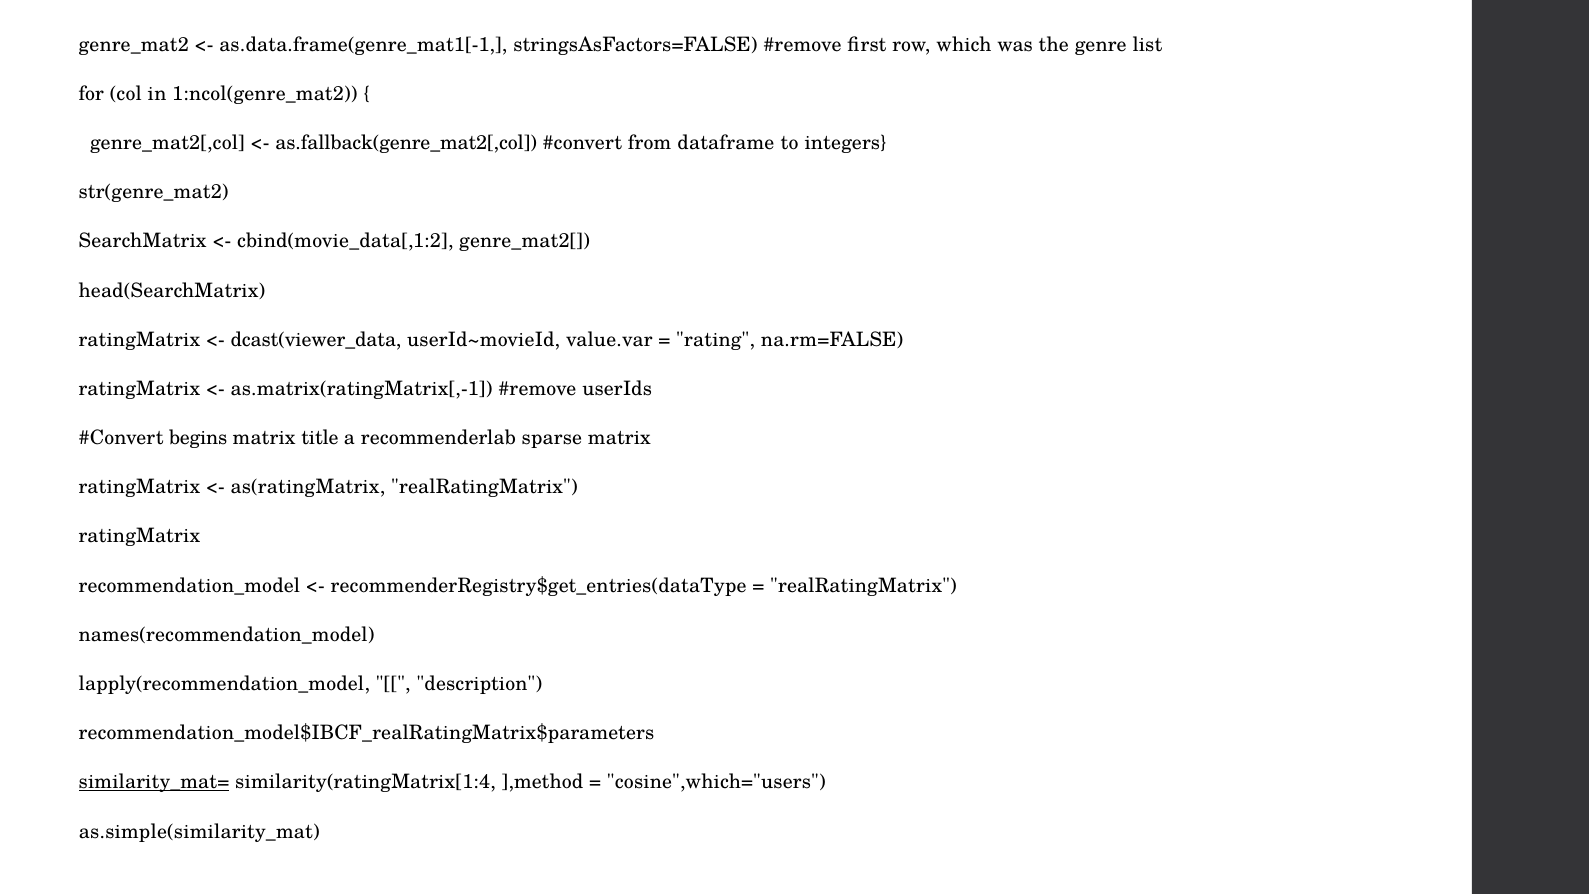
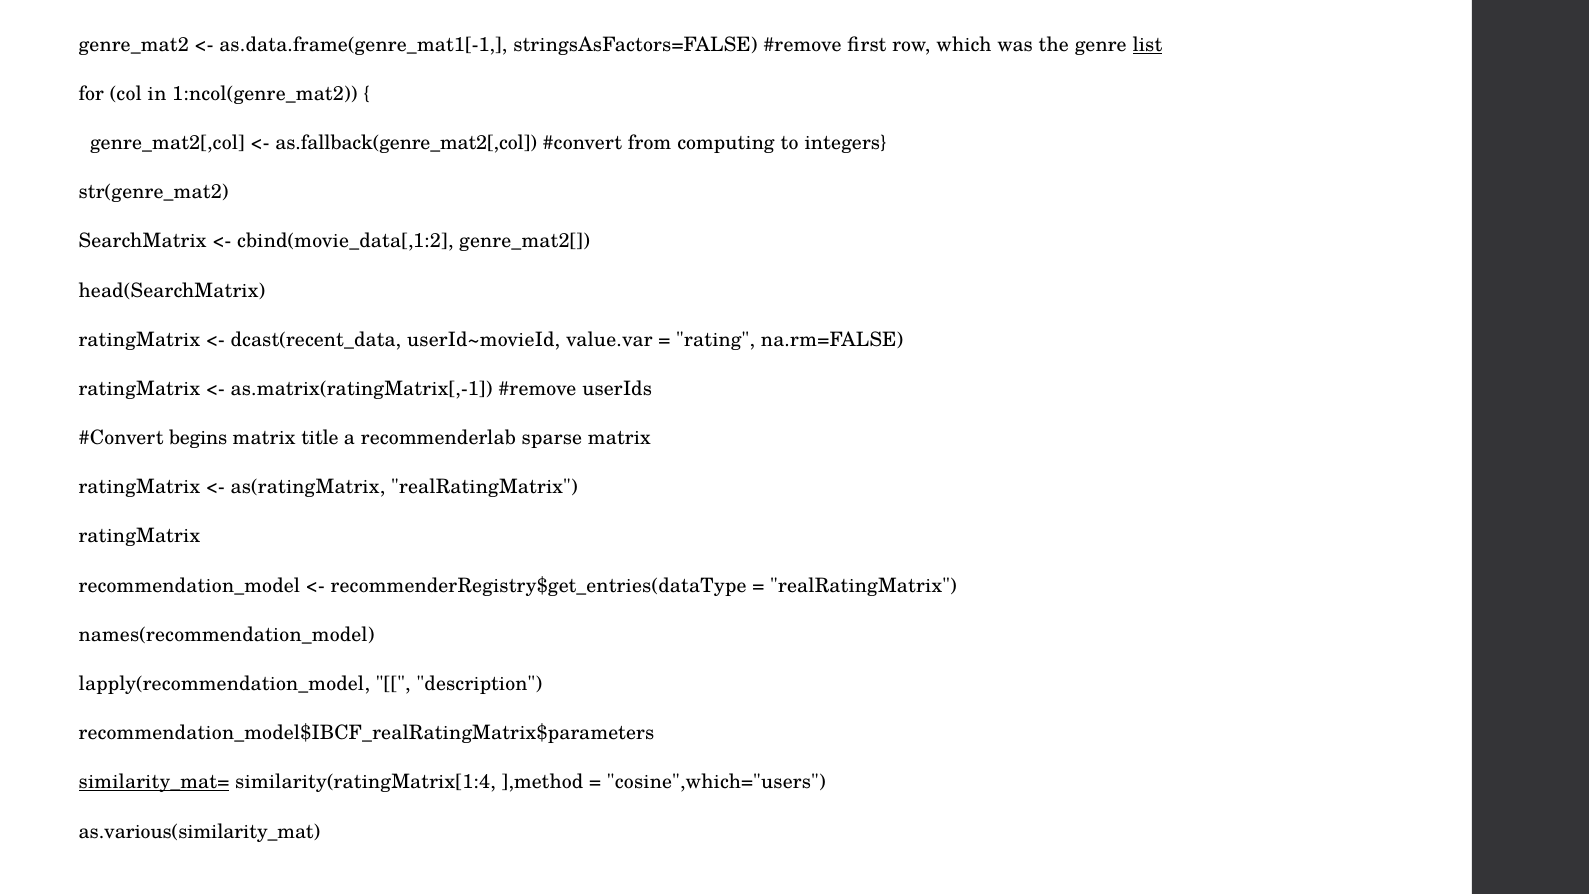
list underline: none -> present
dataframe: dataframe -> computing
dcast(viewer_data: dcast(viewer_data -> dcast(recent_data
as.simple(similarity_mat: as.simple(similarity_mat -> as.various(similarity_mat
